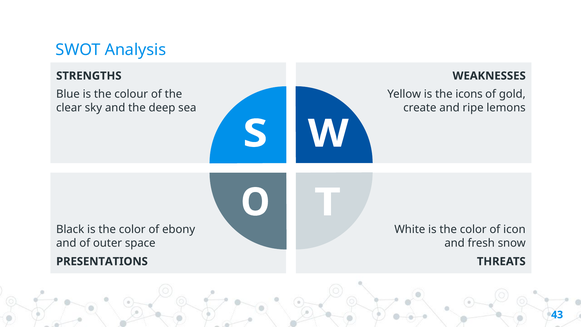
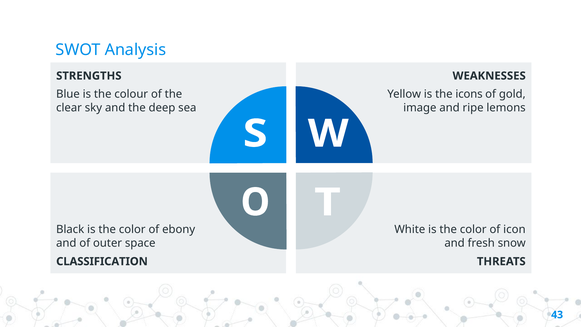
create: create -> image
PRESENTATIONS: PRESENTATIONS -> CLASSIFICATION
